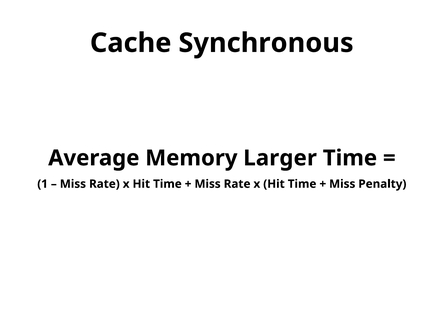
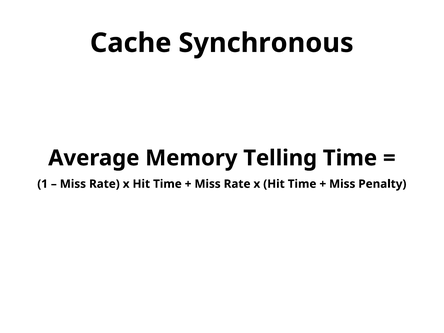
Larger: Larger -> Telling
